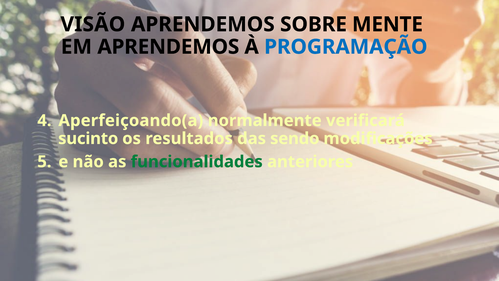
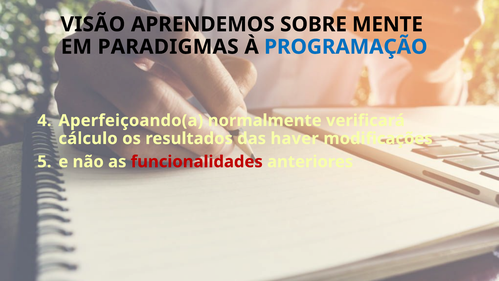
EM APRENDEMOS: APRENDEMOS -> PARADIGMAS
sucinto: sucinto -> cálculo
sendo: sendo -> haver
funcionalidades colour: green -> red
